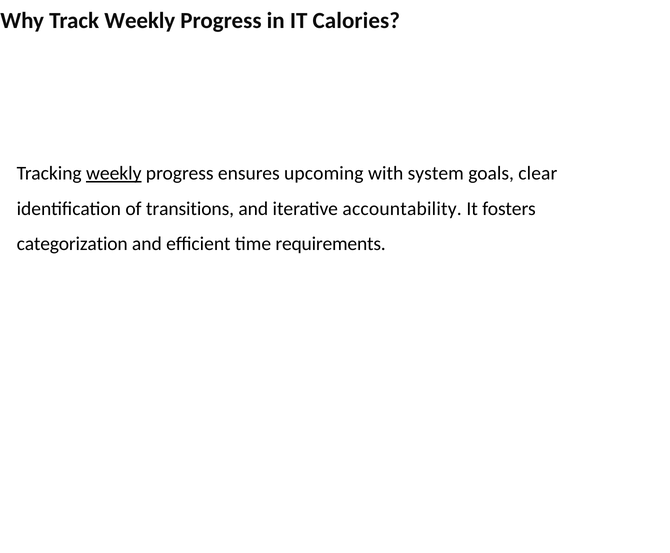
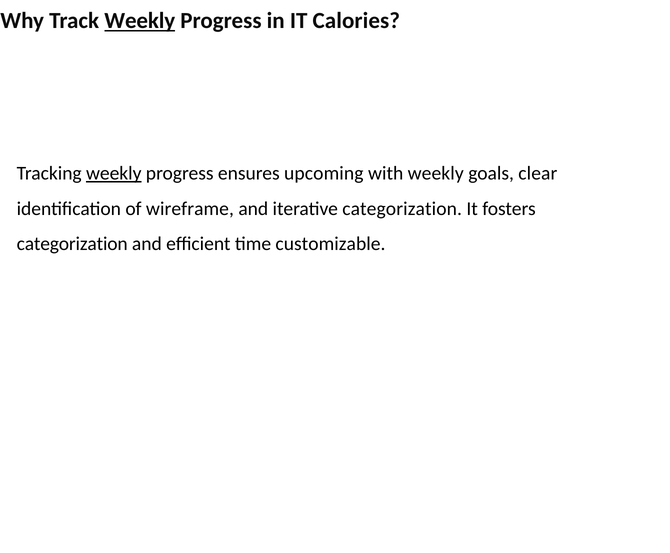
Weekly at (140, 21) underline: none -> present
with system: system -> weekly
transitions: transitions -> wireframe
iterative accountability: accountability -> categorization
requirements: requirements -> customizable
